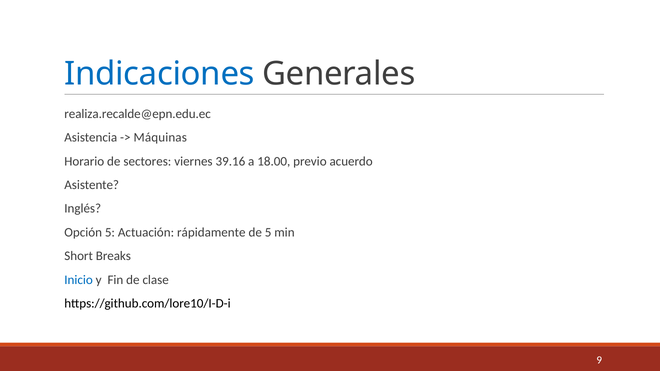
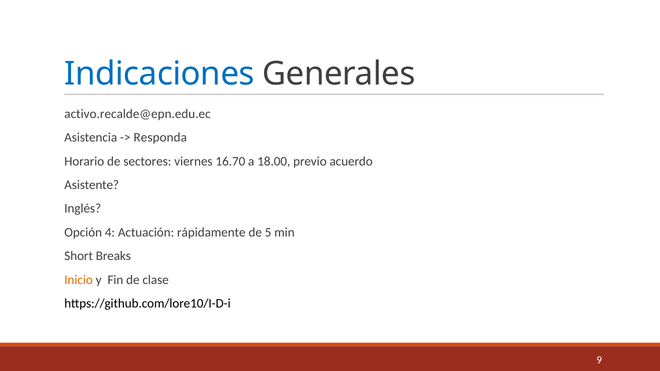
realiza.recalde@epn.edu.ec: realiza.recalde@epn.edu.ec -> activo.recalde@epn.edu.ec
Máquinas: Máquinas -> Responda
39.16: 39.16 -> 16.70
Opción 5: 5 -> 4
Inicio colour: blue -> orange
